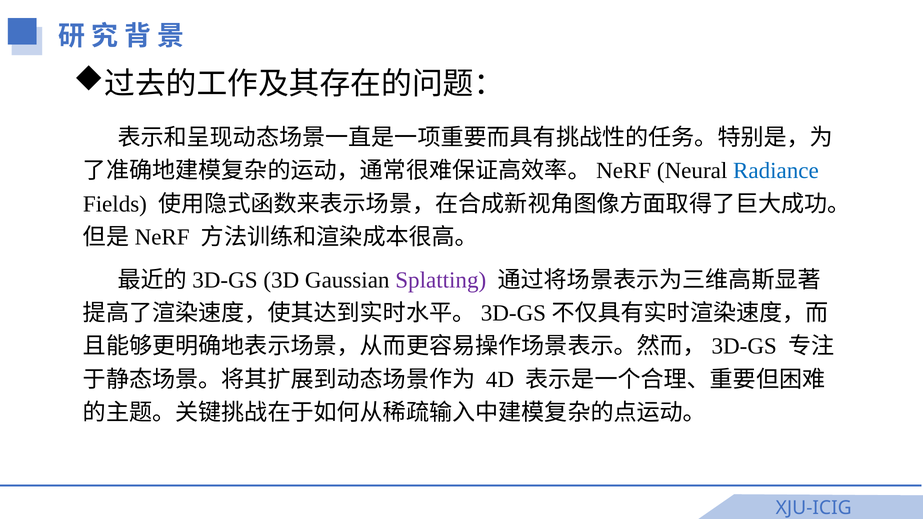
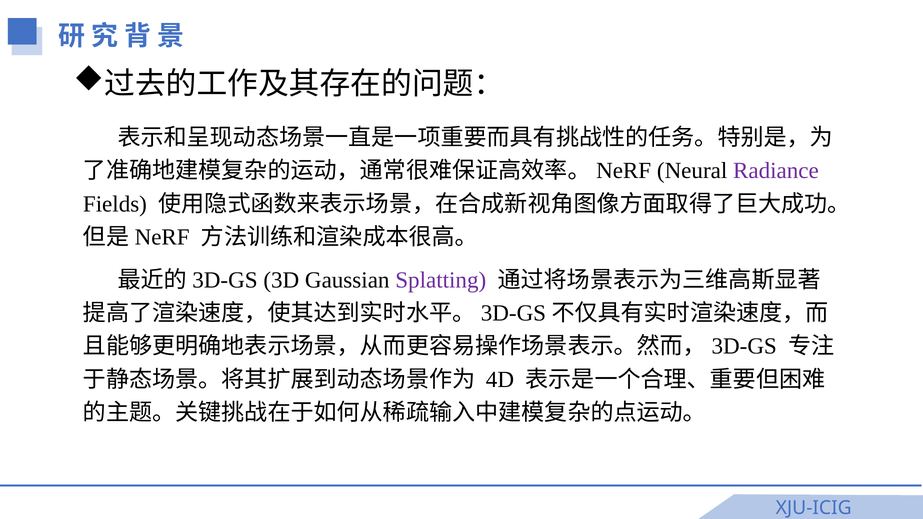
Radiance colour: blue -> purple
